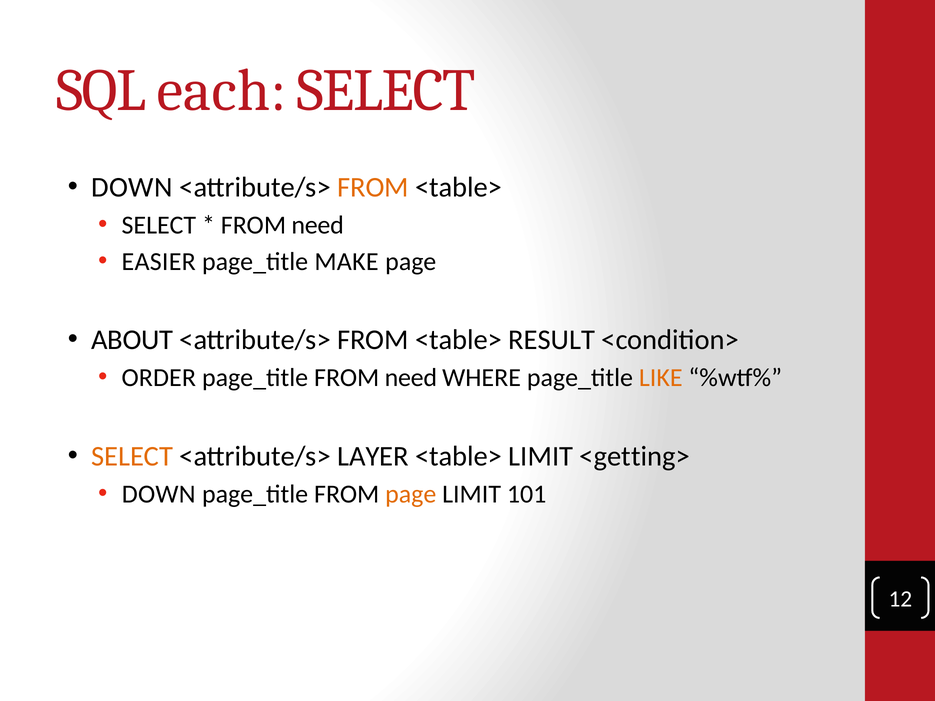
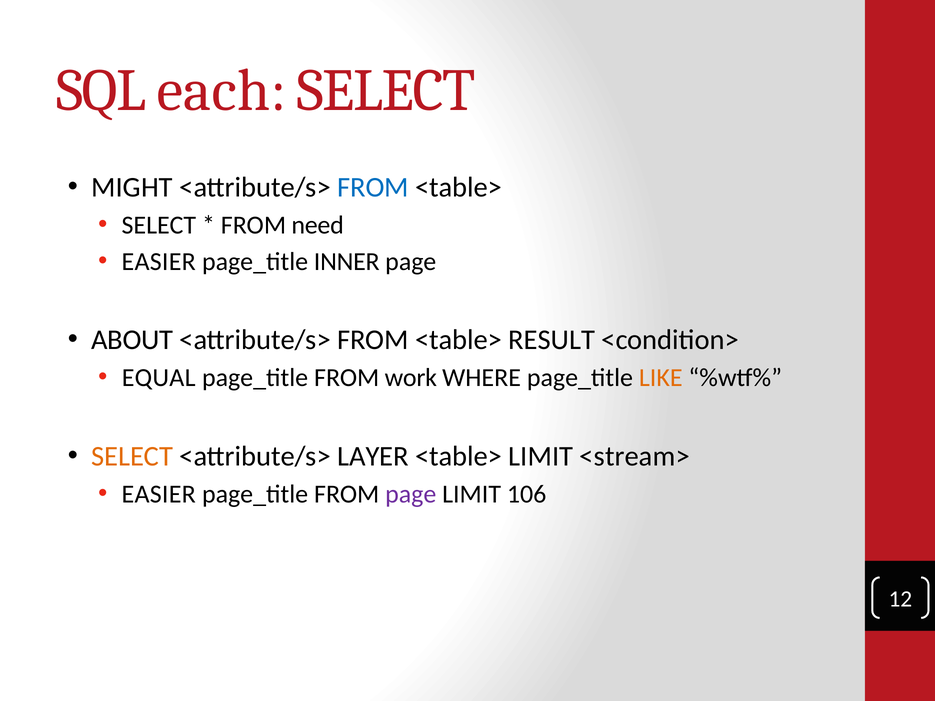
DOWN at (132, 187): DOWN -> MIGHT
FROM at (373, 187) colour: orange -> blue
MAKE: MAKE -> INNER
ORDER: ORDER -> EQUAL
page_title FROM need: need -> work
<getting>: <getting> -> <stream>
DOWN at (159, 494): DOWN -> EASIER
page at (411, 494) colour: orange -> purple
101: 101 -> 106
